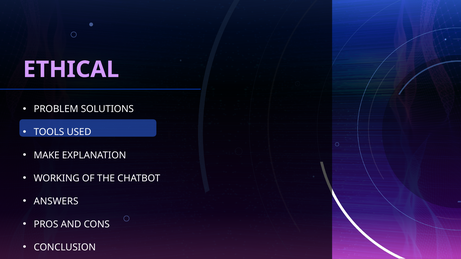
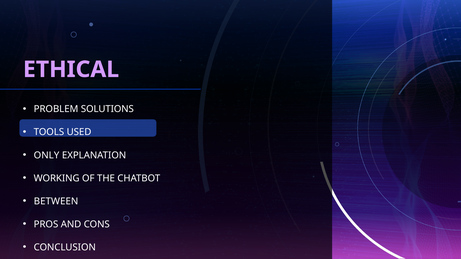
MAKE: MAKE -> ONLY
ANSWERS: ANSWERS -> BETWEEN
